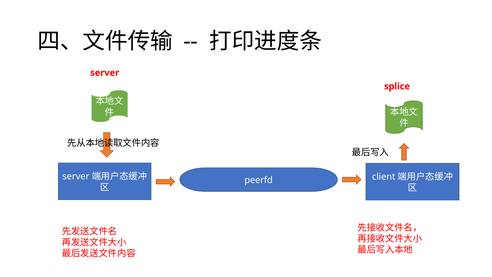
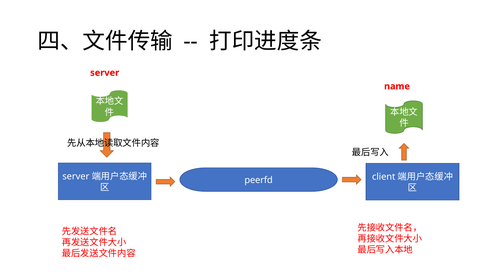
splice: splice -> name
